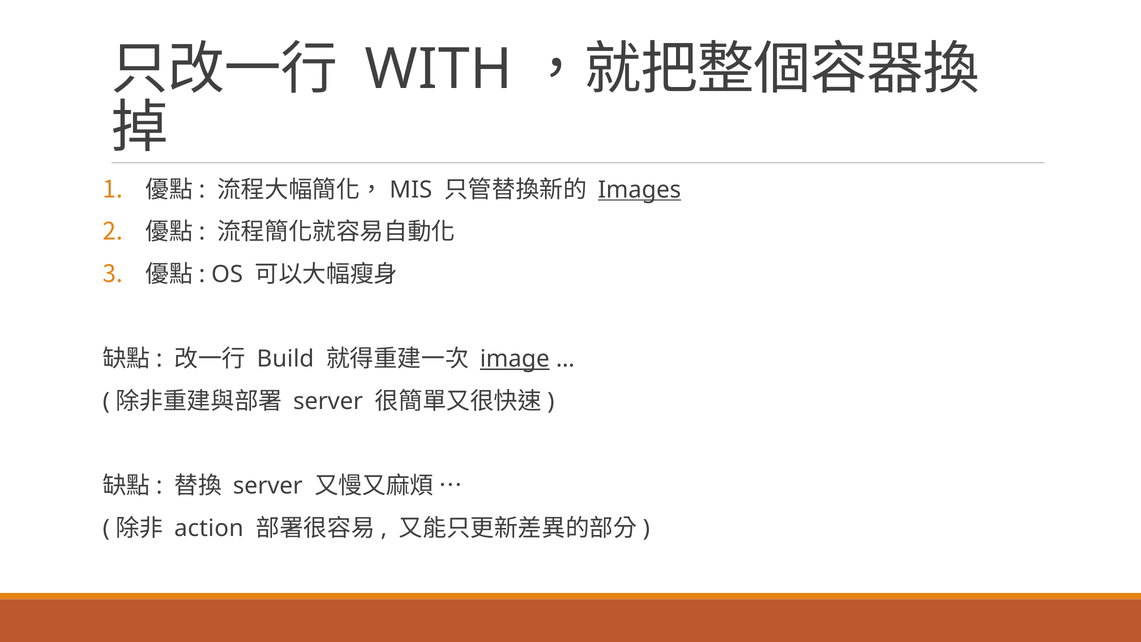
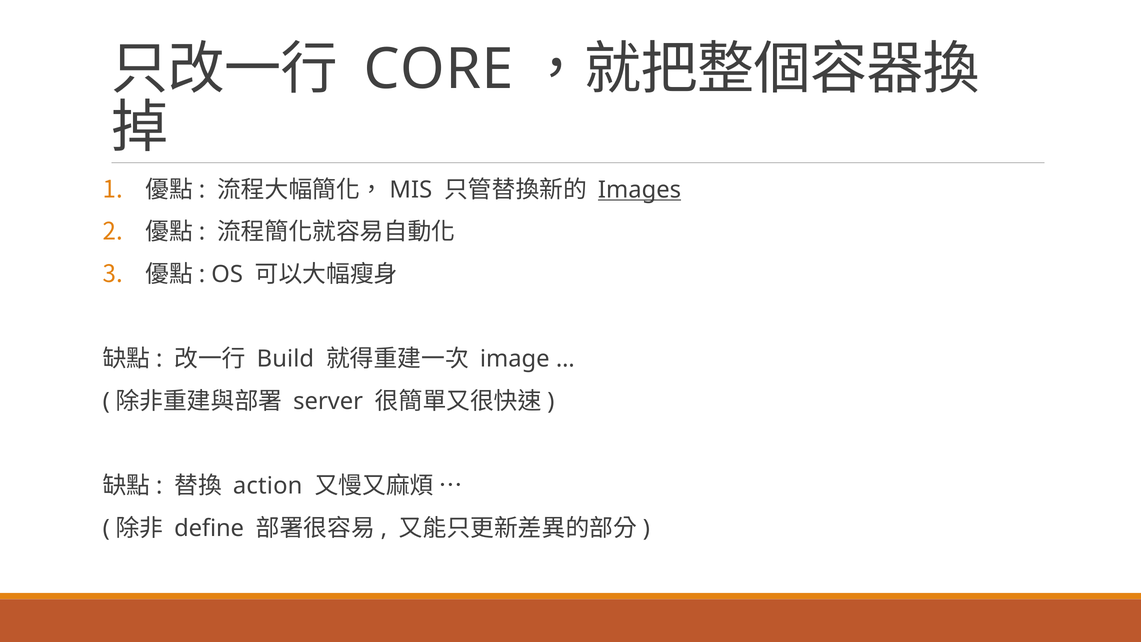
WITH: WITH -> CORE
image underline: present -> none
server at (268, 486): server -> action
action: action -> define
